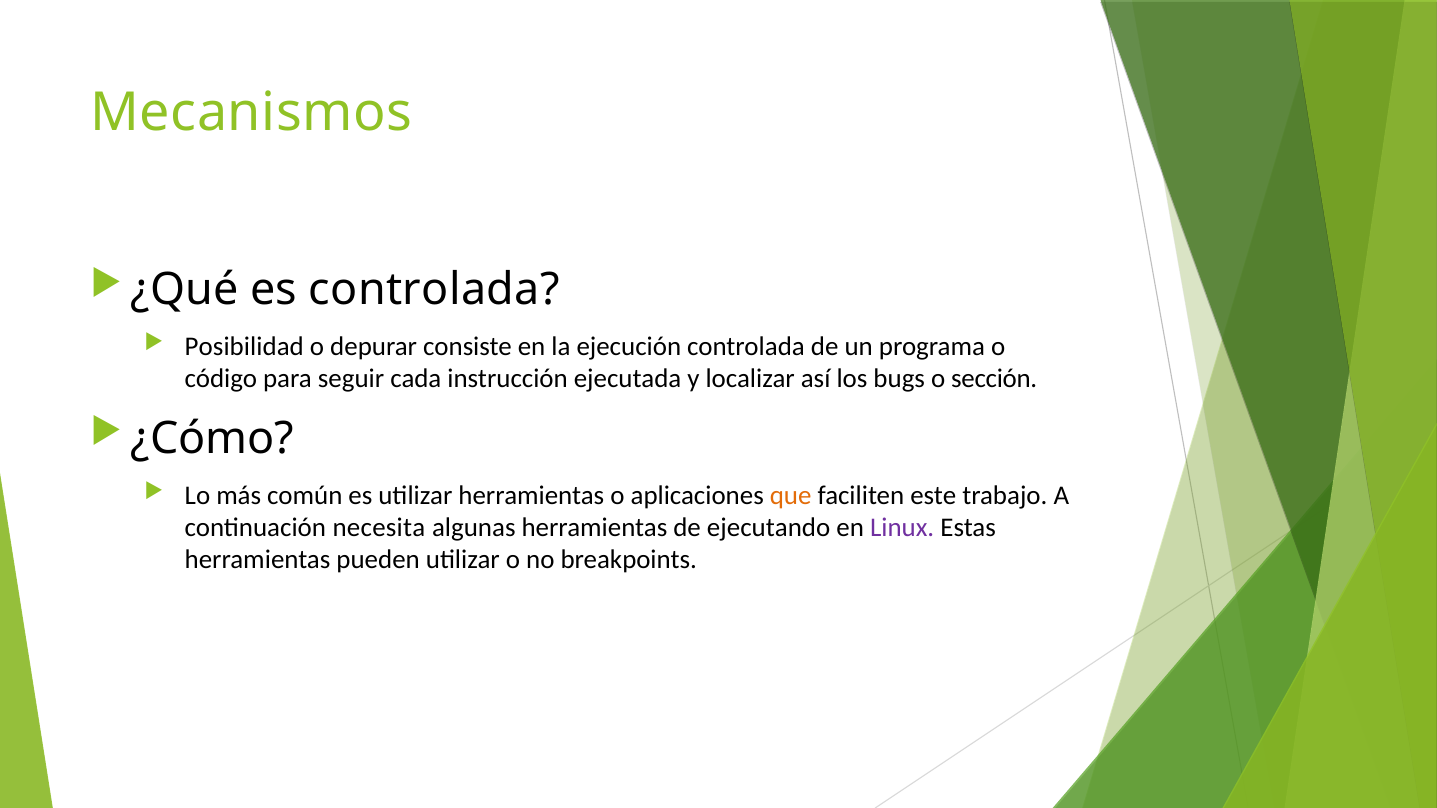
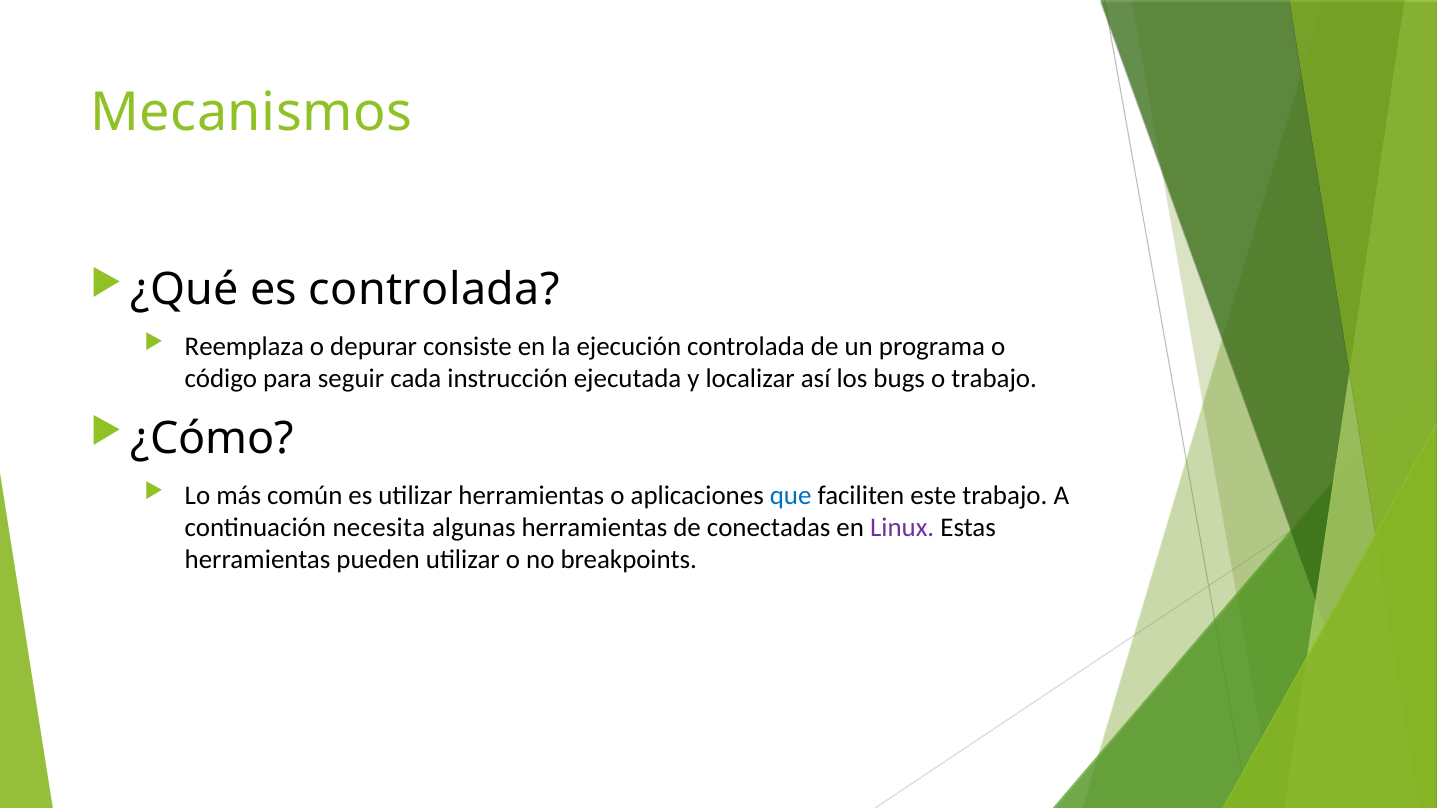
Posibilidad: Posibilidad -> Reemplaza
o sección: sección -> trabajo
que colour: orange -> blue
ejecutando: ejecutando -> conectadas
